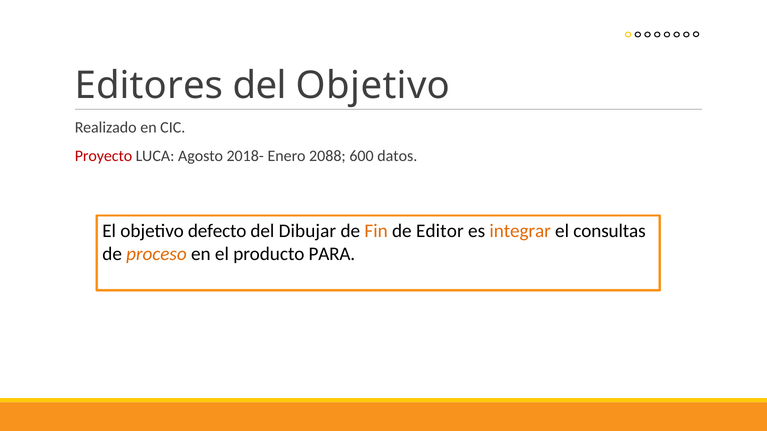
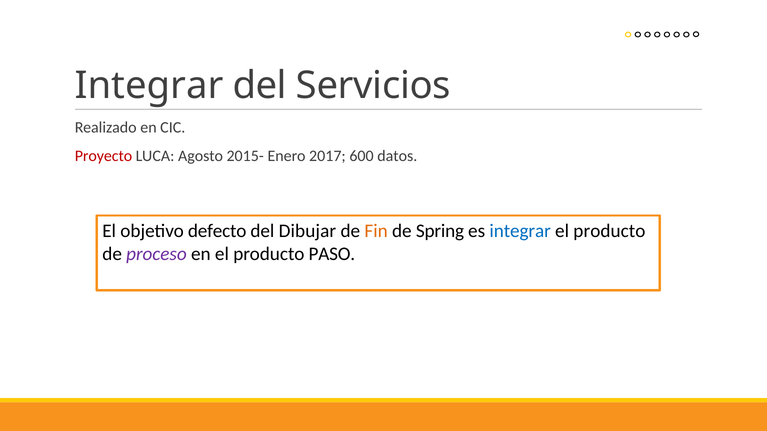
Editores at (149, 86): Editores -> Integrar
del Objetivo: Objetivo -> Servicios
2018-: 2018- -> 2015-
2088: 2088 -> 2017
Editor: Editor -> Spring
integrar at (520, 231) colour: orange -> blue
consultas at (610, 231): consultas -> producto
proceso colour: orange -> purple
PARA: PARA -> PASO
